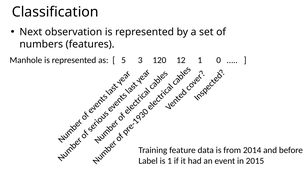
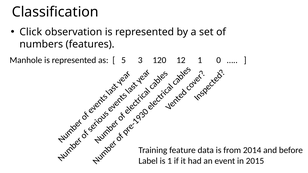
Next: Next -> Click
